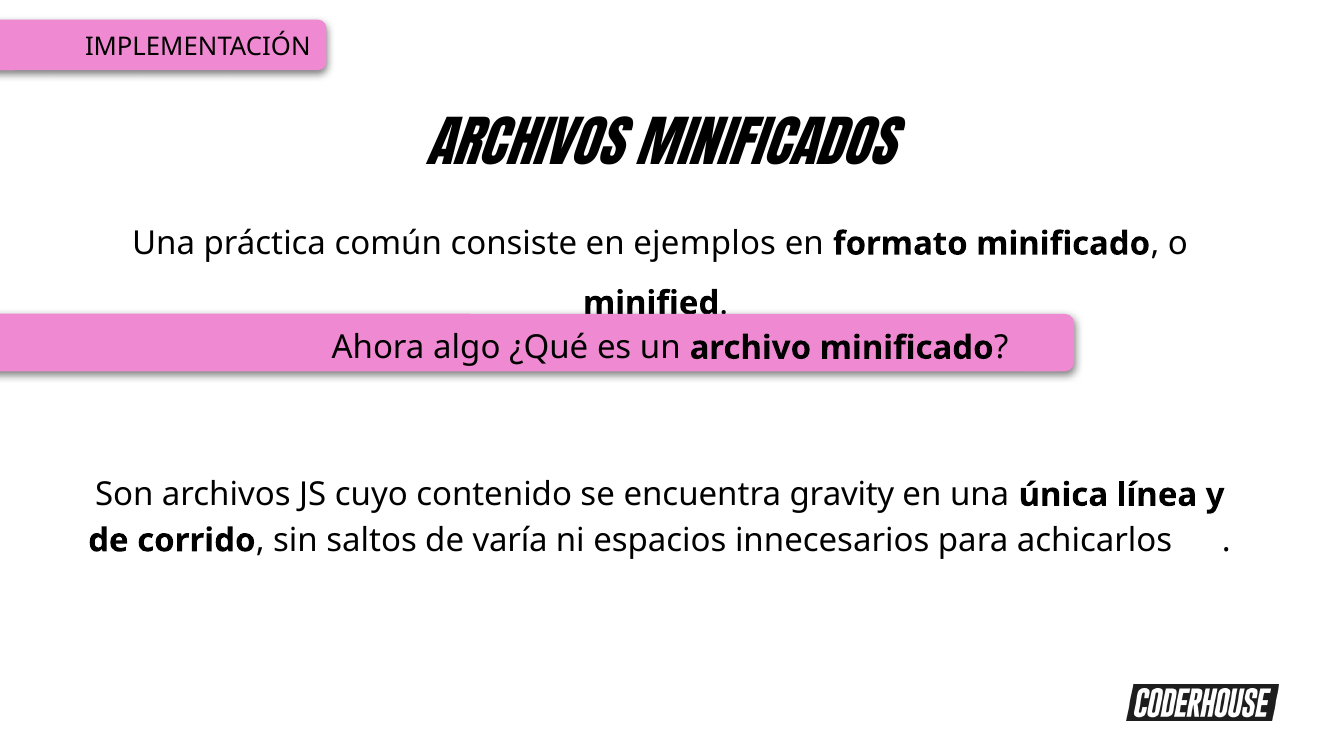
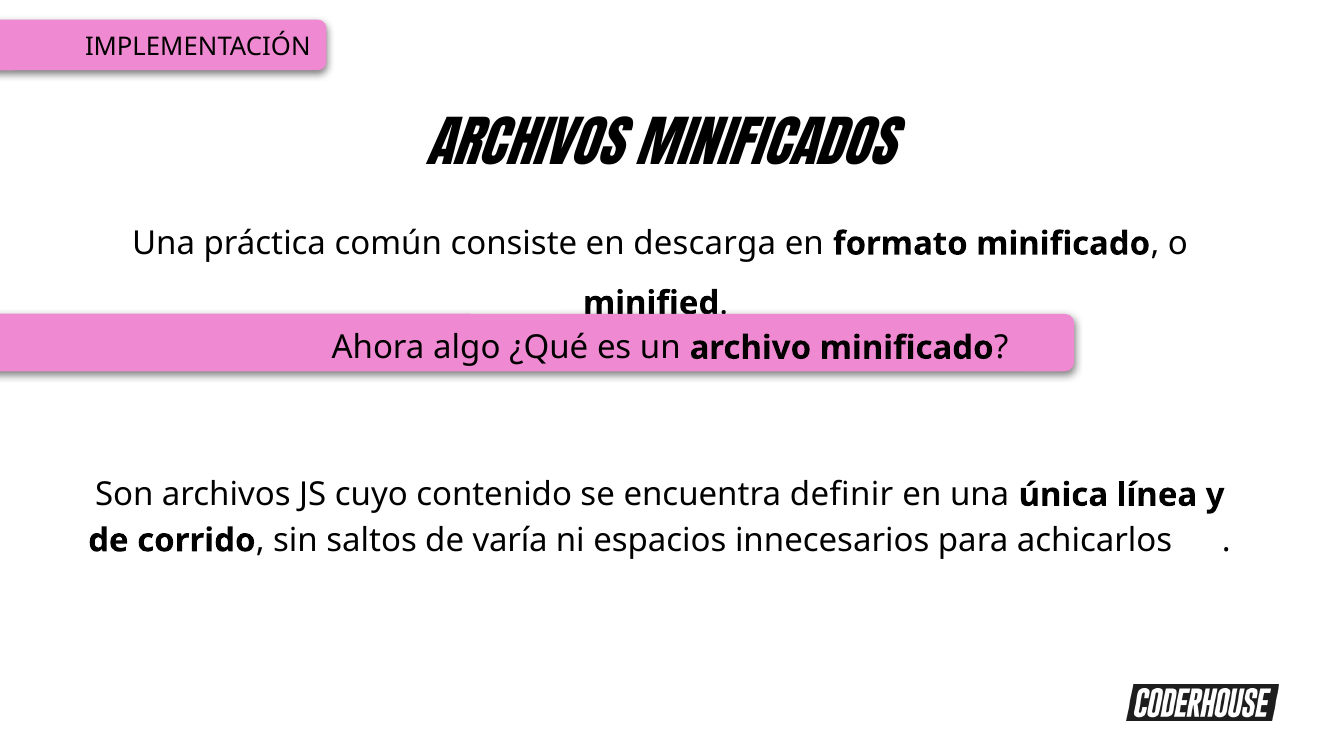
ejemplos: ejemplos -> descarga
gravity: gravity -> definir
